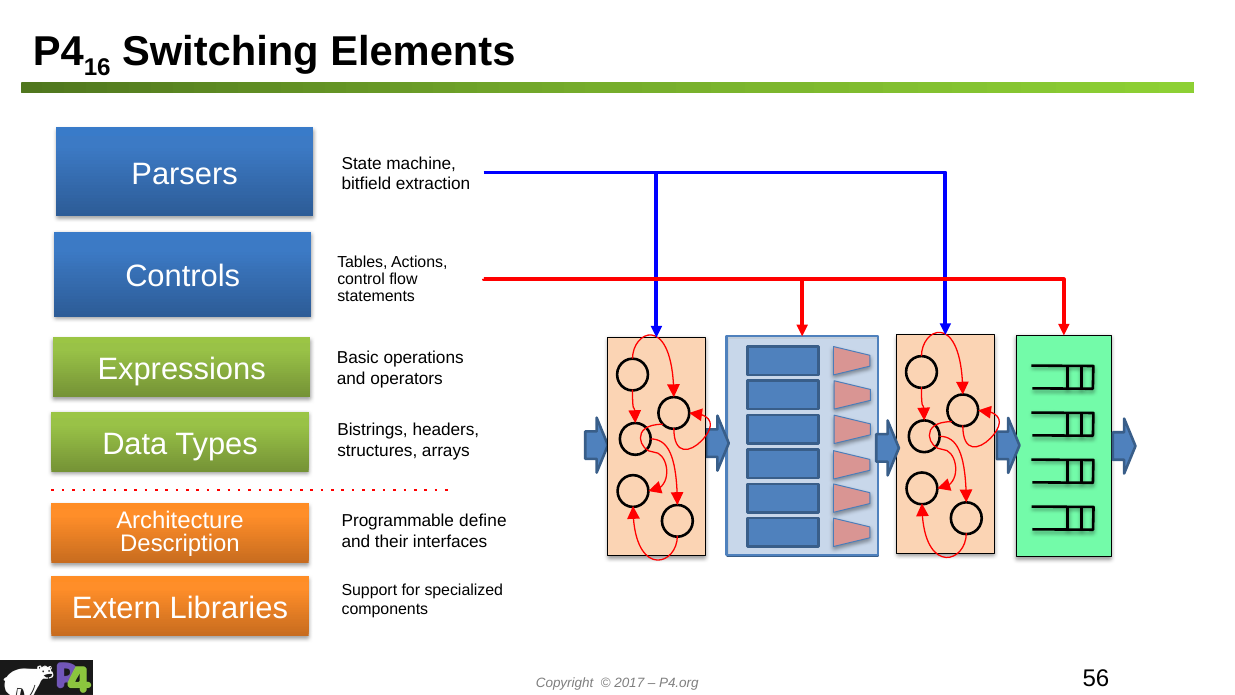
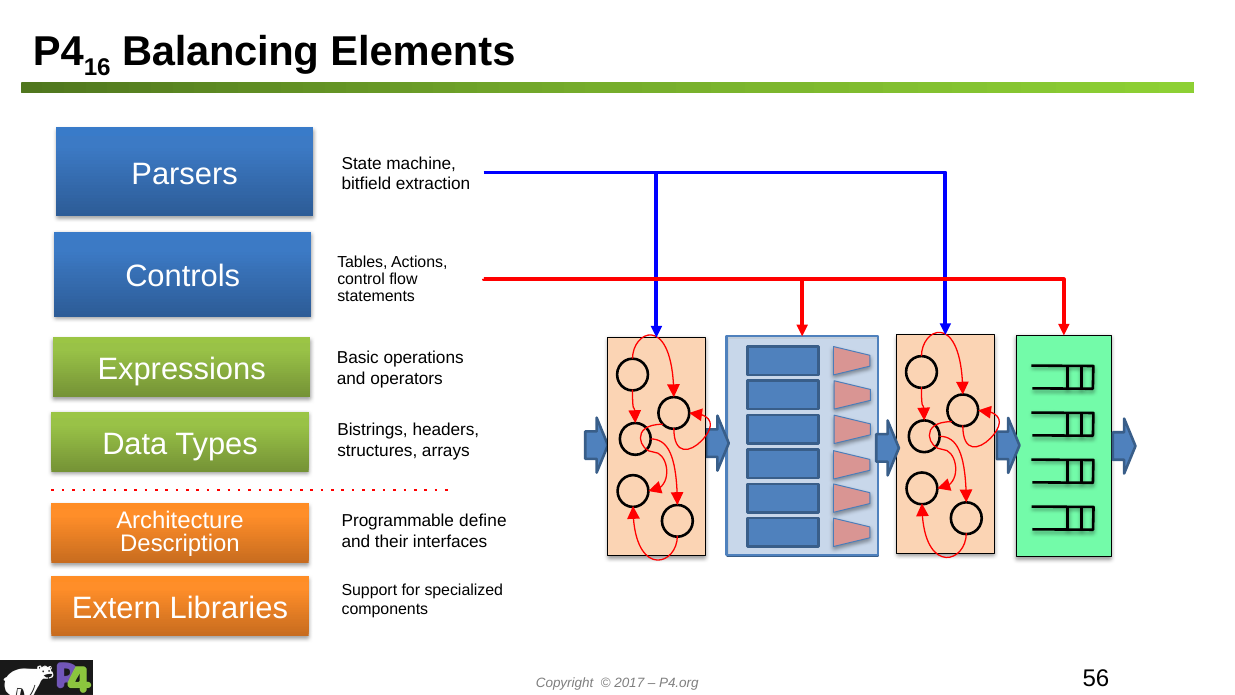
Switching: Switching -> Balancing
